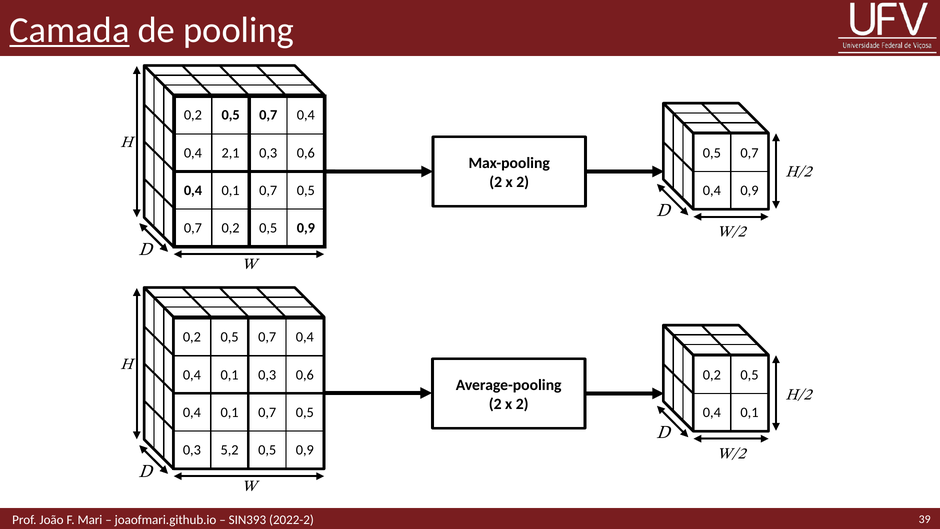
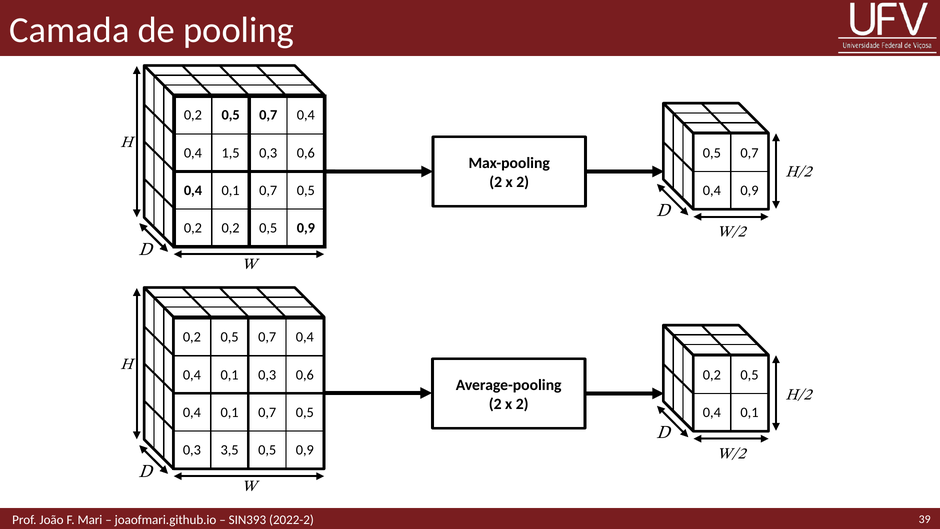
Camada underline: present -> none
2,1: 2,1 -> 1,5
0,7 at (193, 228): 0,7 -> 0,2
5,2: 5,2 -> 3,5
